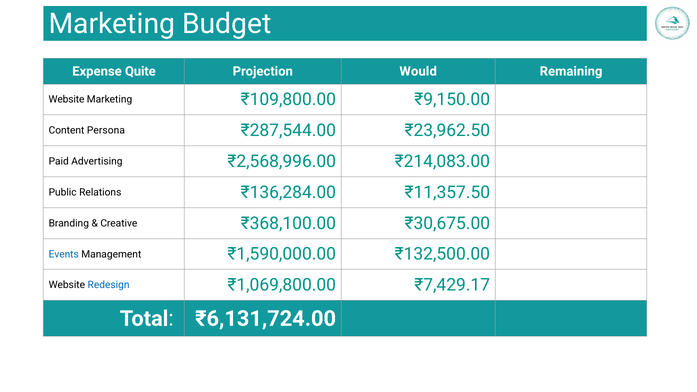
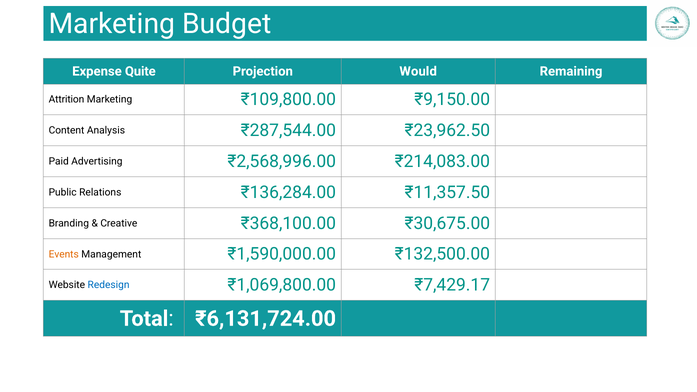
Website at (66, 100): Website -> Attrition
Persona: Persona -> Analysis
Events colour: blue -> orange
